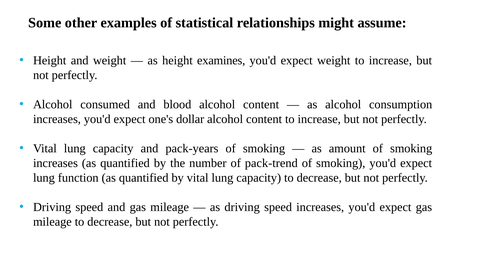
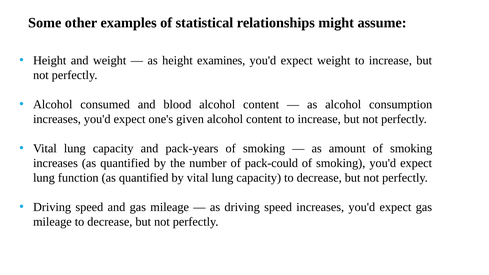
dollar: dollar -> given
pack-trend: pack-trend -> pack-could
